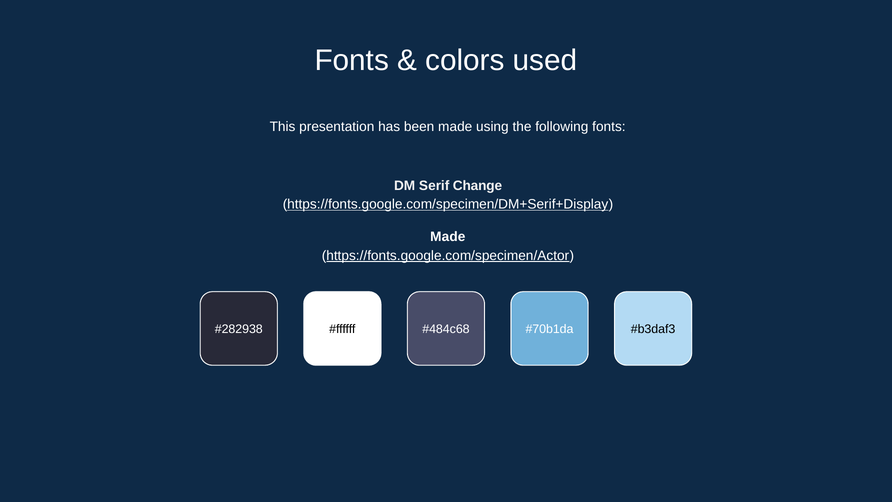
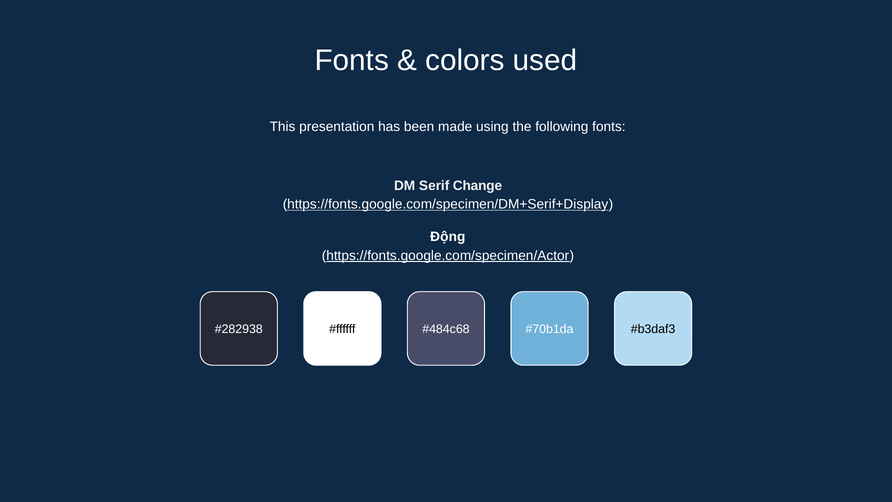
Made at (448, 237): Made -> Động
